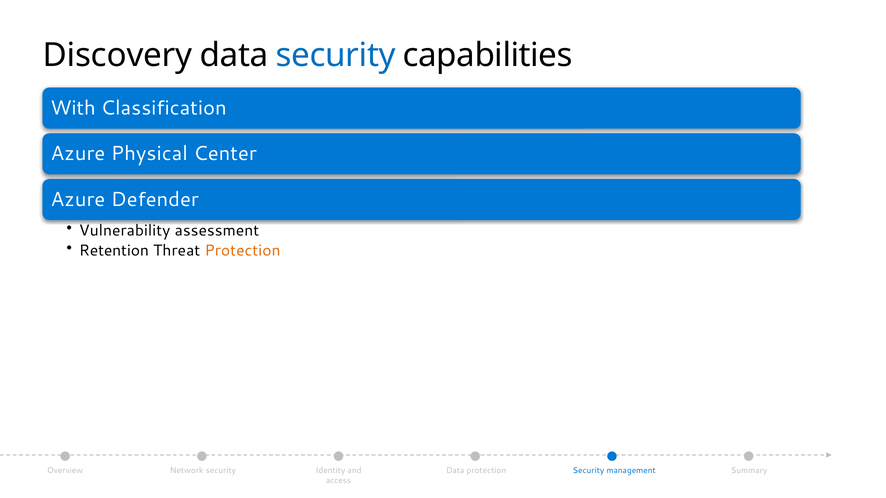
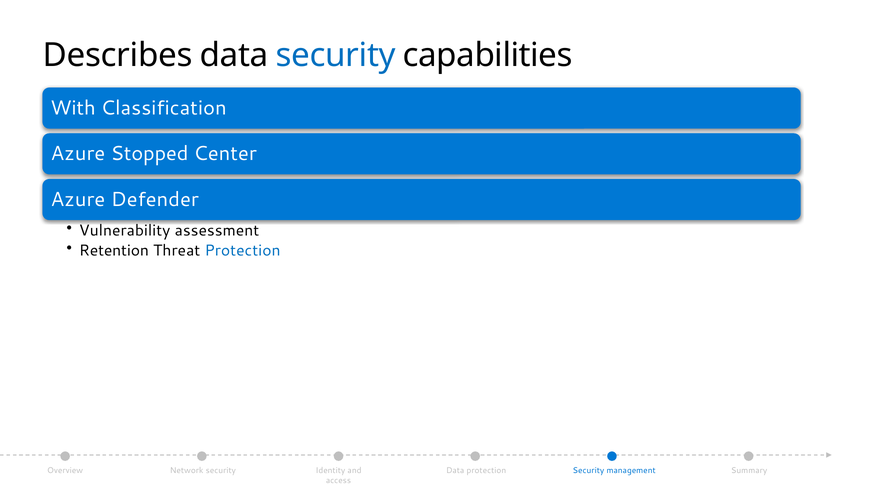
Discovery: Discovery -> Describes
Physical: Physical -> Stopped
Protection at (243, 251) colour: orange -> blue
